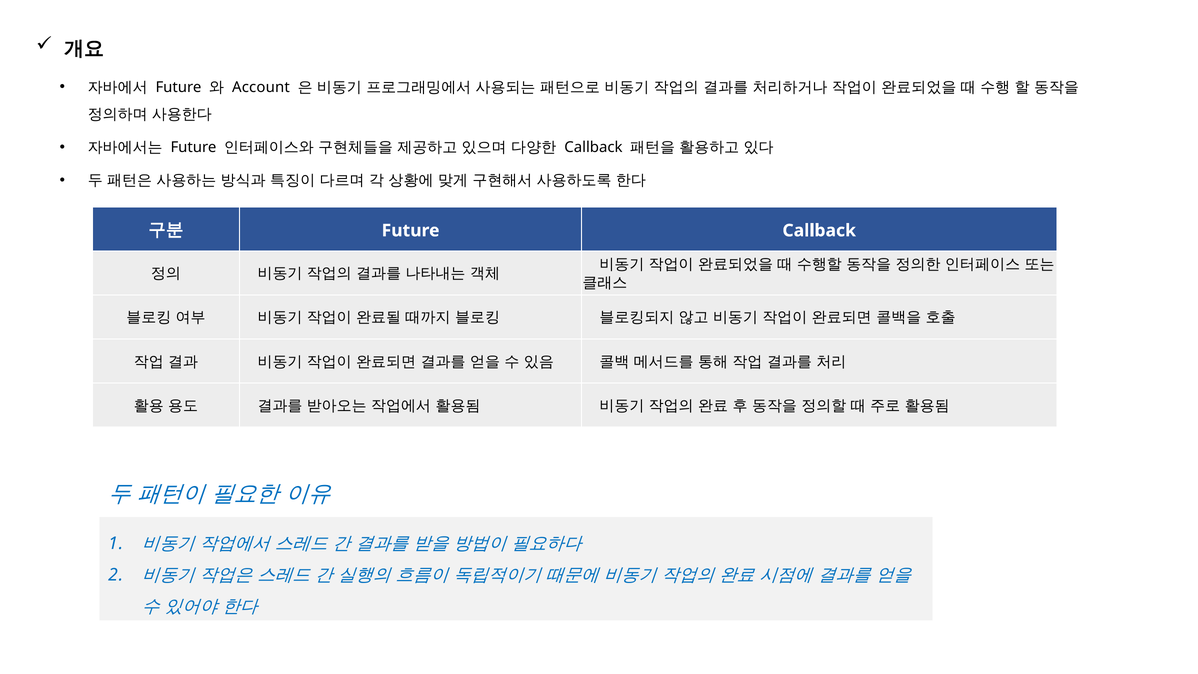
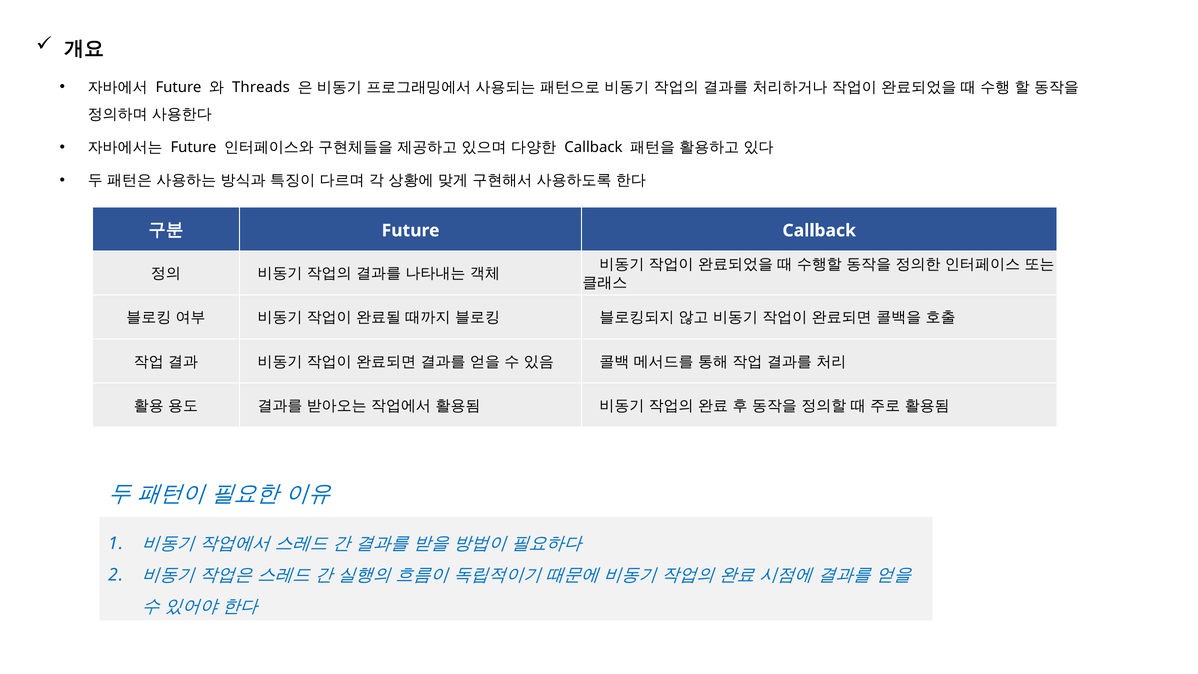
Account: Account -> Threads
